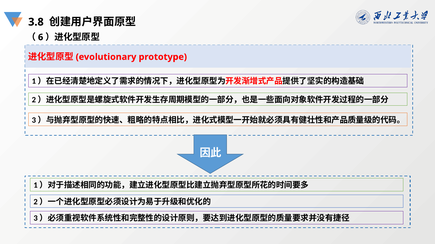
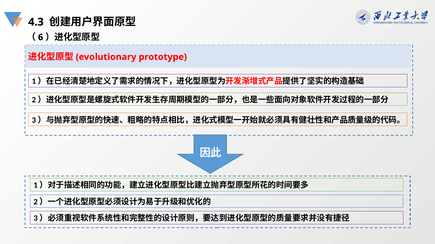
3.8: 3.8 -> 4.3
